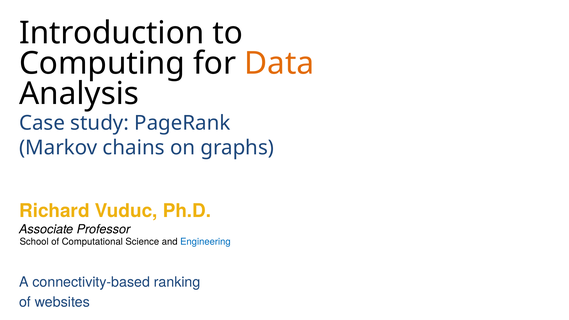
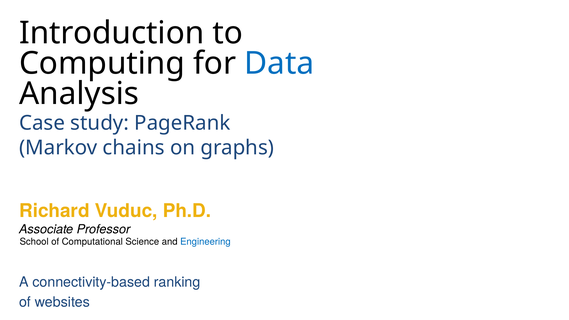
Data colour: orange -> blue
